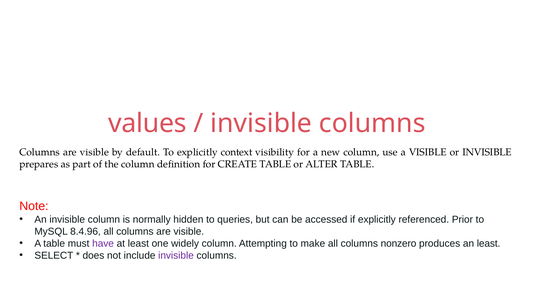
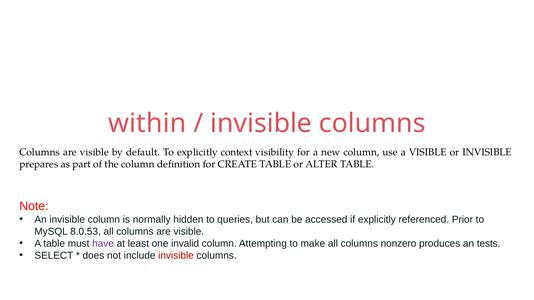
values: values -> within
8.4.96: 8.4.96 -> 8.0.53
widely: widely -> invalid
an least: least -> tests
invisible at (176, 256) colour: purple -> red
